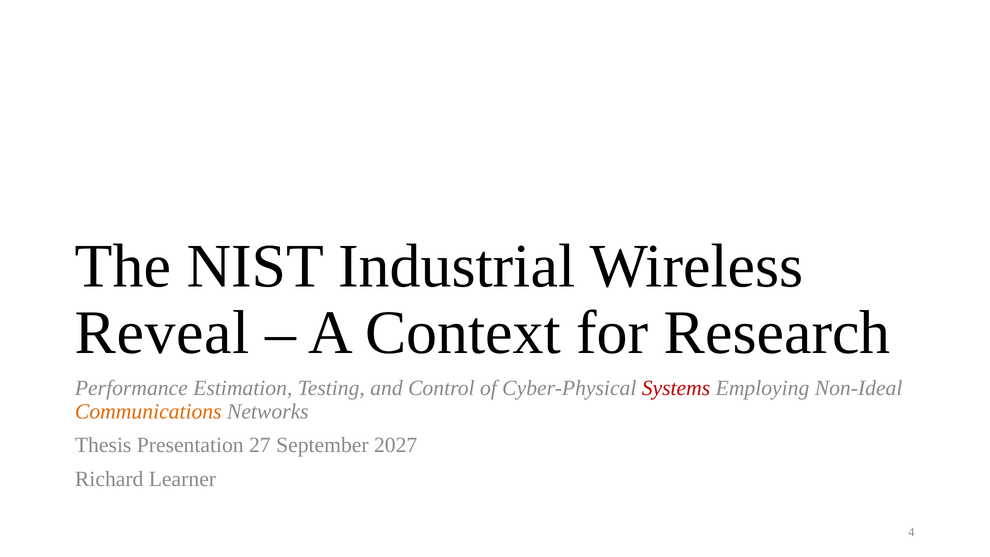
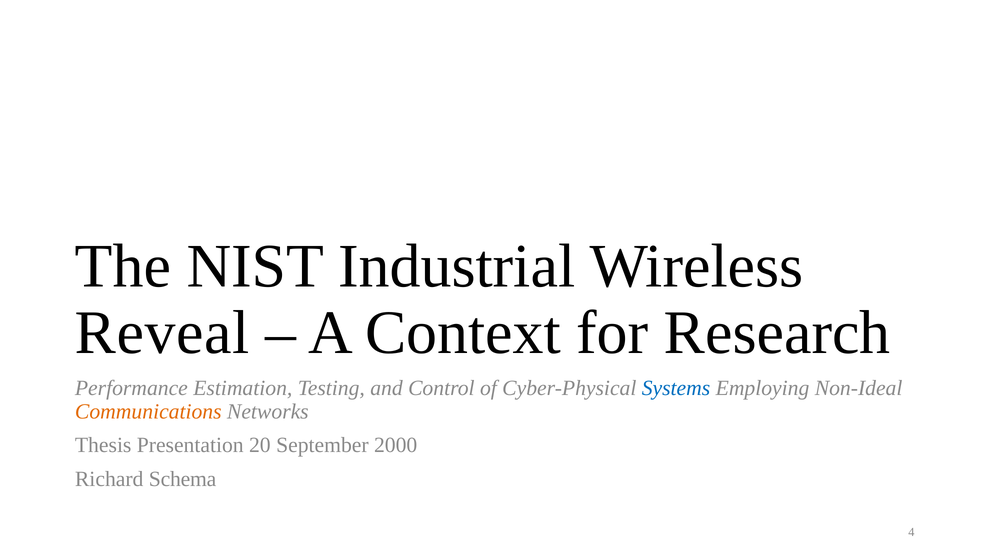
Systems colour: red -> blue
27: 27 -> 20
2027: 2027 -> 2000
Learner: Learner -> Schema
